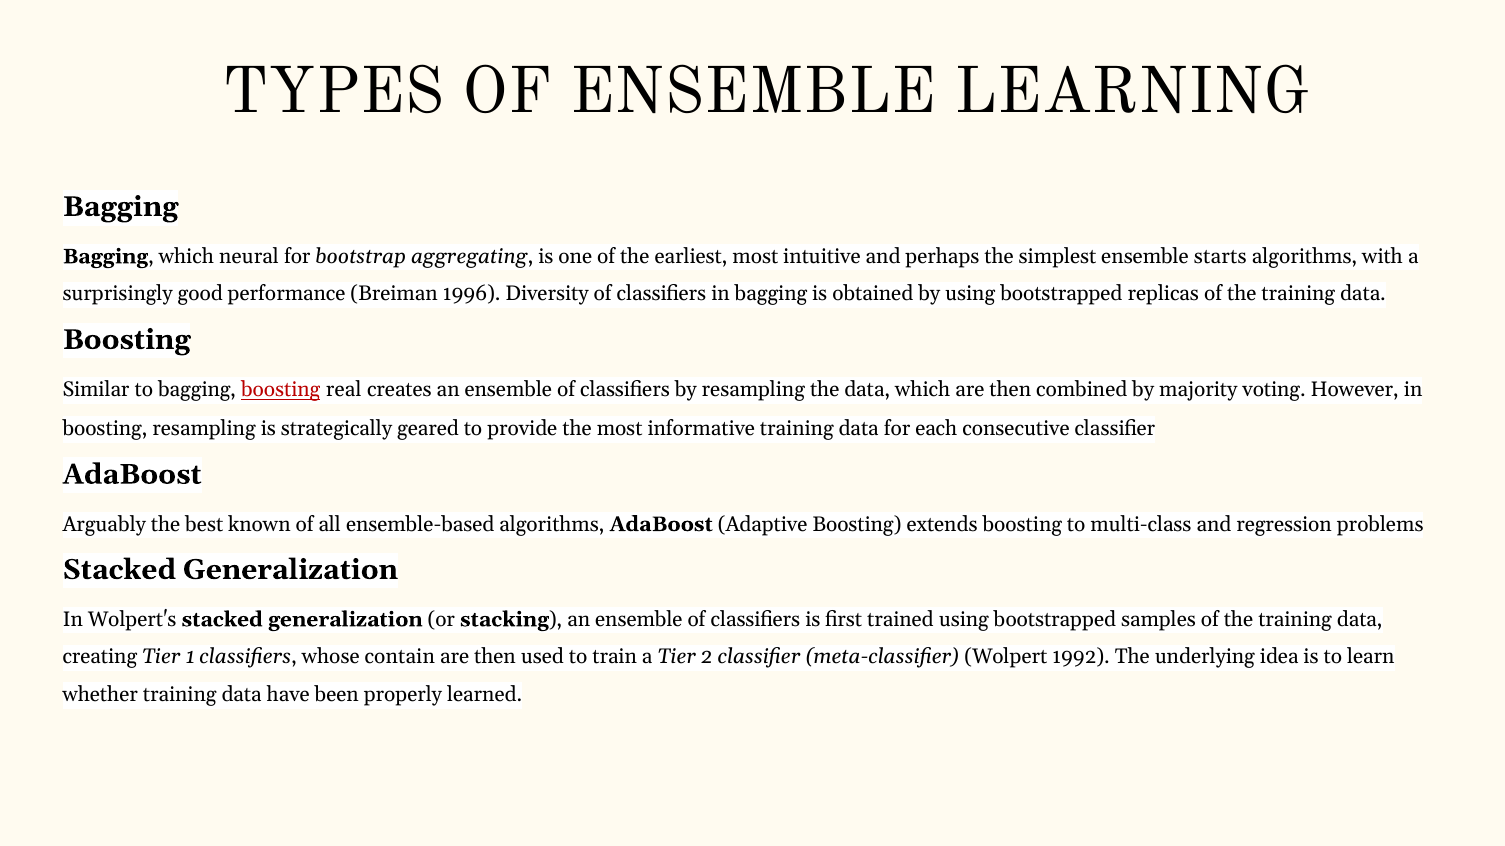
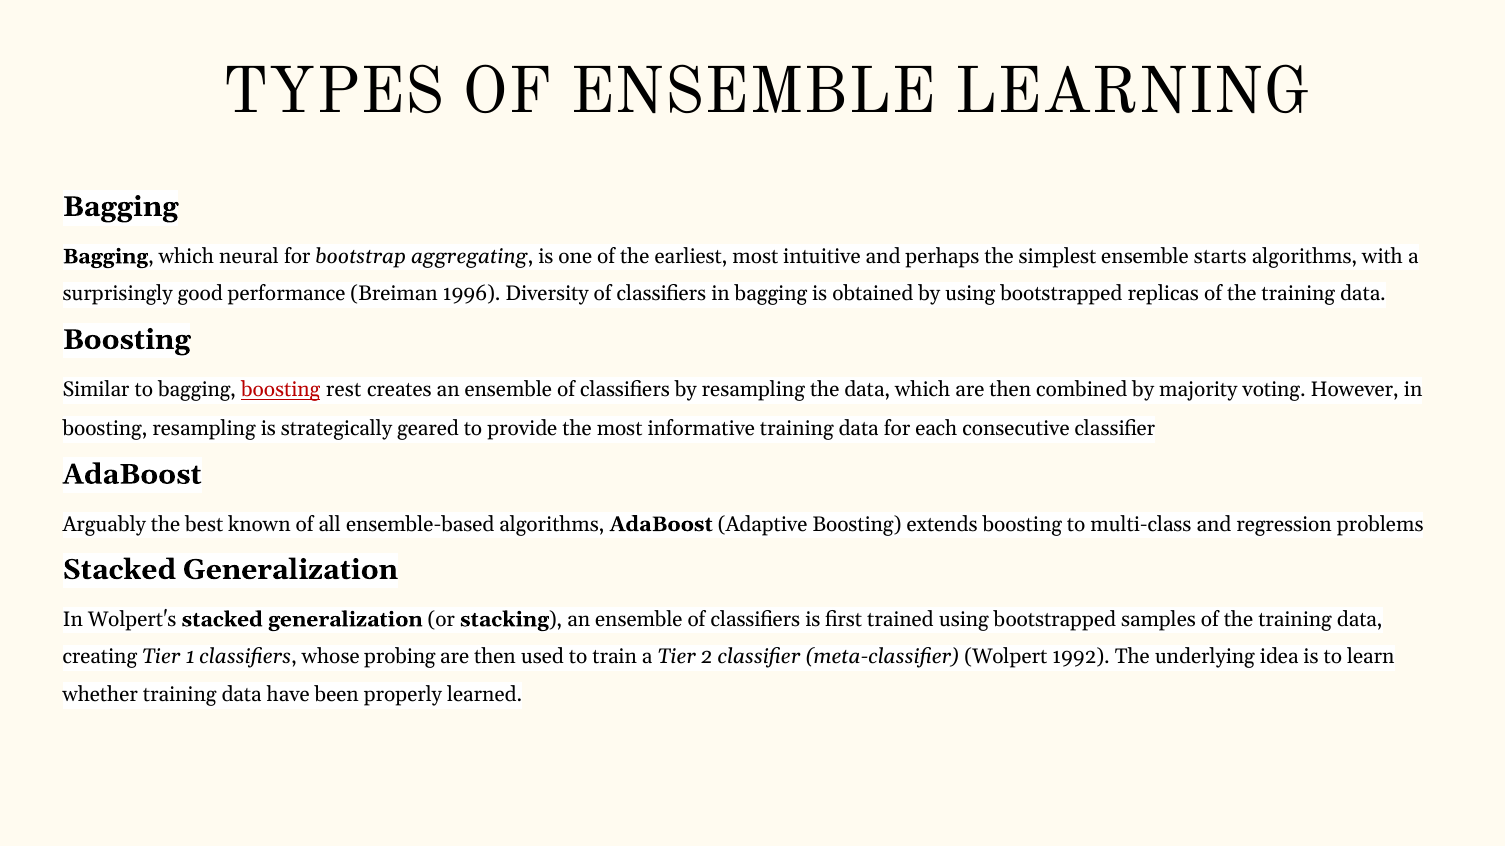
real: real -> rest
contain: contain -> probing
